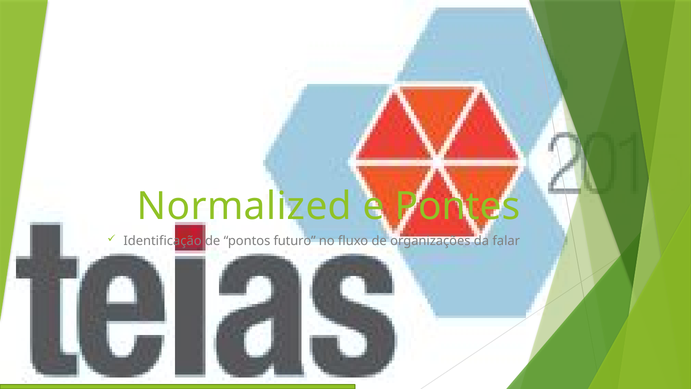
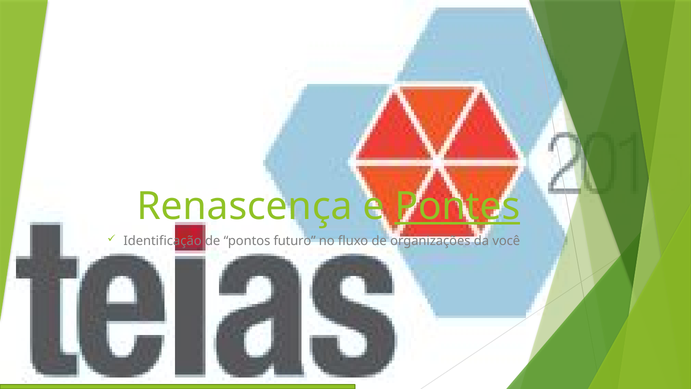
Normalized: Normalized -> Renascença
Pontes underline: none -> present
falar: falar -> você
